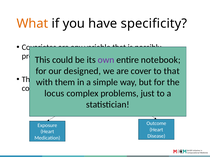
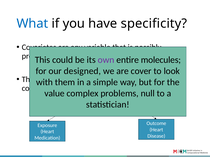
What colour: orange -> blue
notebook: notebook -> molecules
to that: that -> look
locus: locus -> value
just: just -> null
